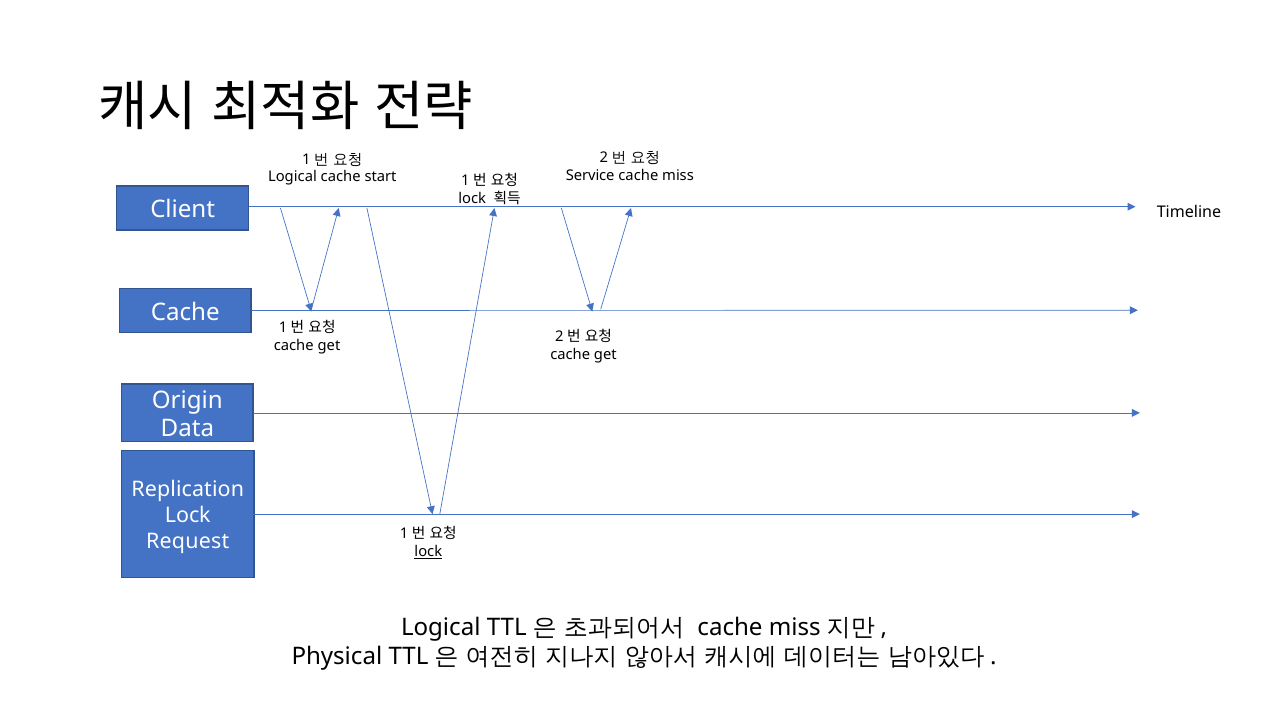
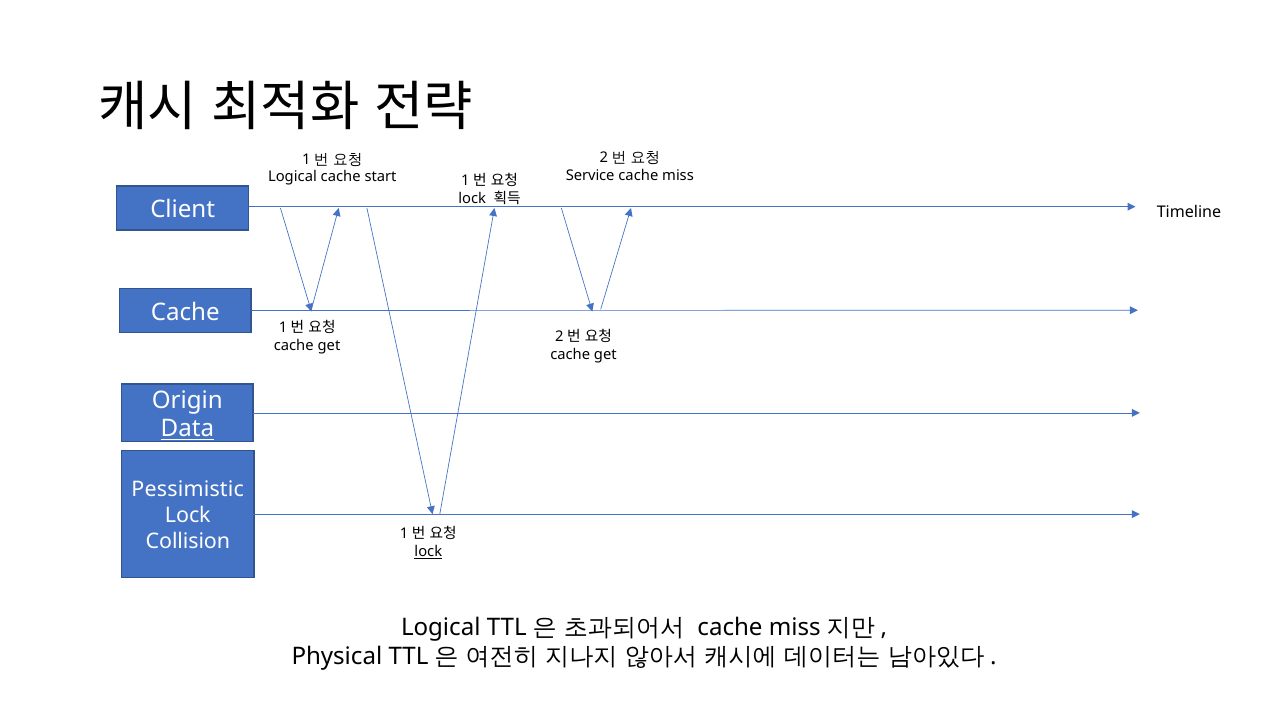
Data underline: none -> present
Replication: Replication -> Pessimistic
Request: Request -> Collision
